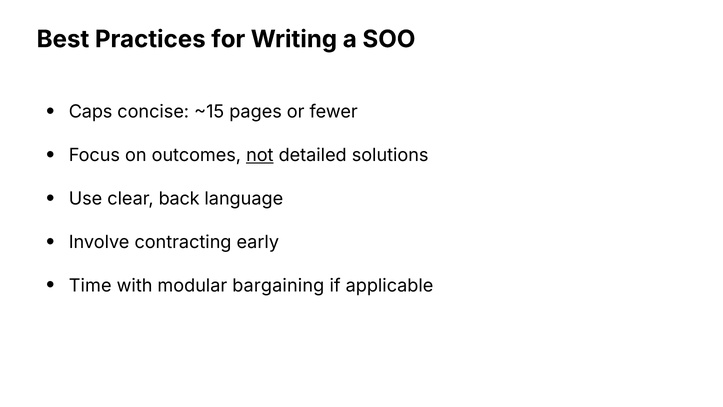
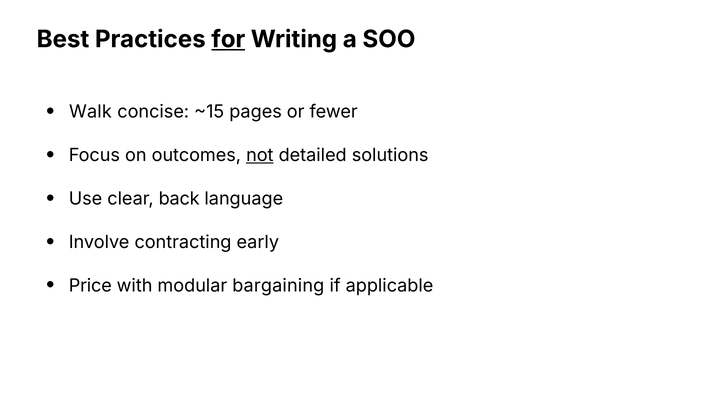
for underline: none -> present
Caps: Caps -> Walk
Time: Time -> Price
